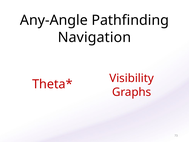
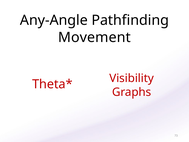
Navigation: Navigation -> Movement
